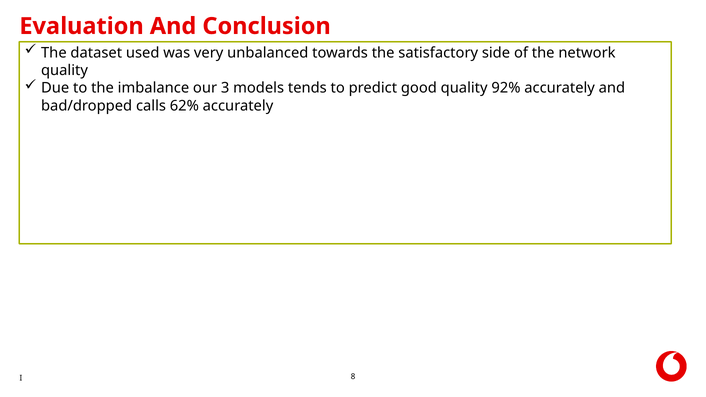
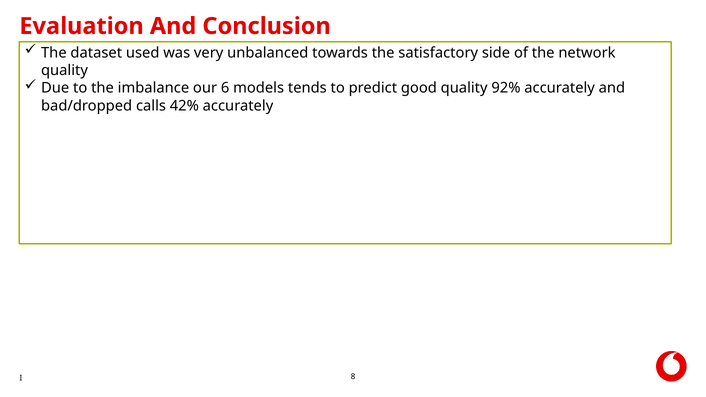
3: 3 -> 6
62%: 62% -> 42%
